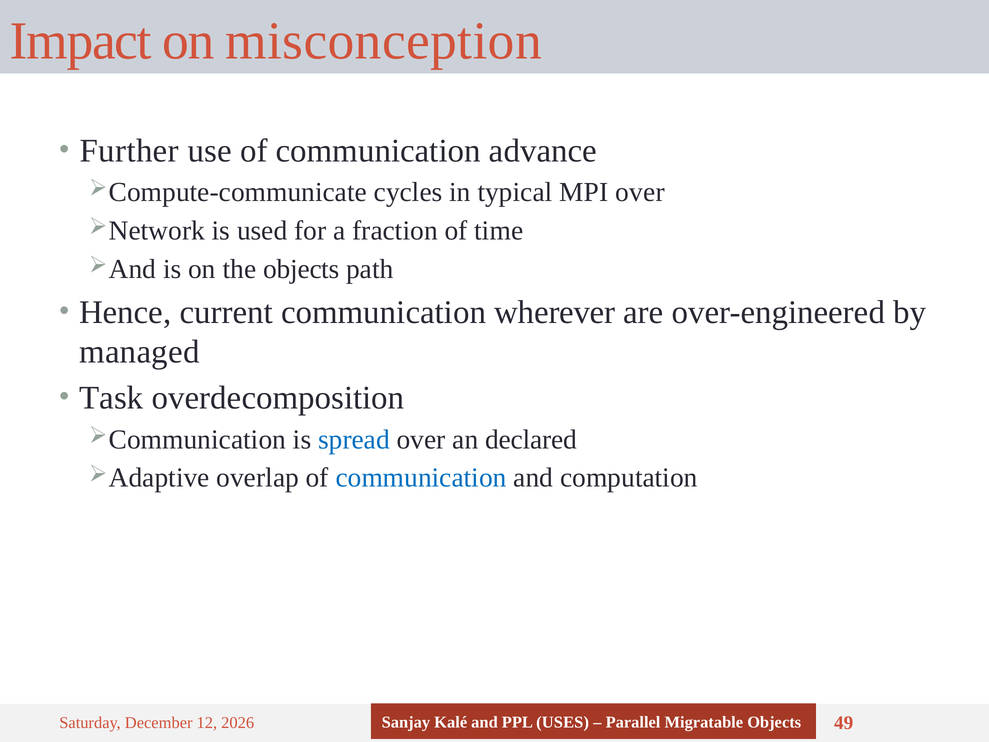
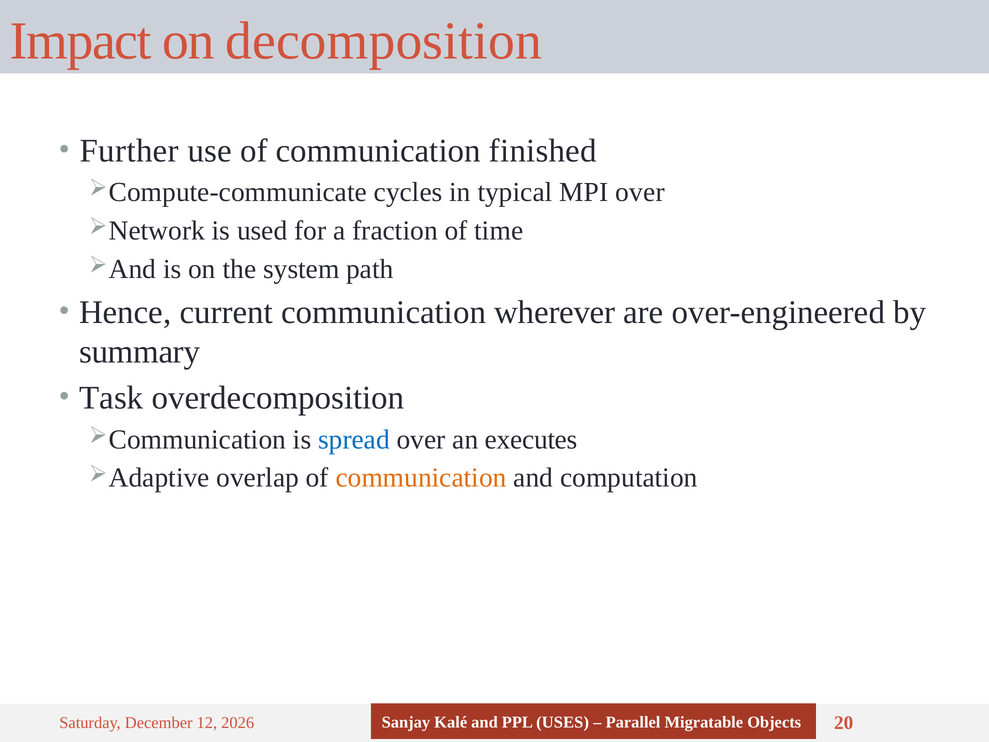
misconception: misconception -> decomposition
advance: advance -> finished
the objects: objects -> system
managed: managed -> summary
declared: declared -> executes
communication at (421, 478) colour: blue -> orange
49: 49 -> 20
